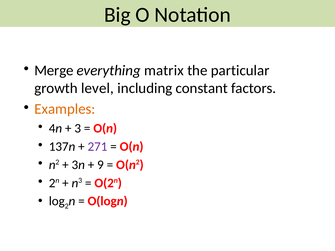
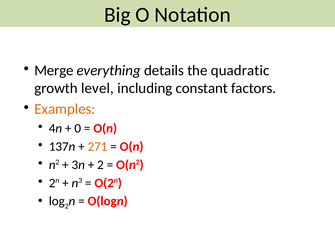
matrix: matrix -> details
particular: particular -> quadratic
3: 3 -> 0
271 colour: purple -> orange
9 at (100, 165): 9 -> 2
